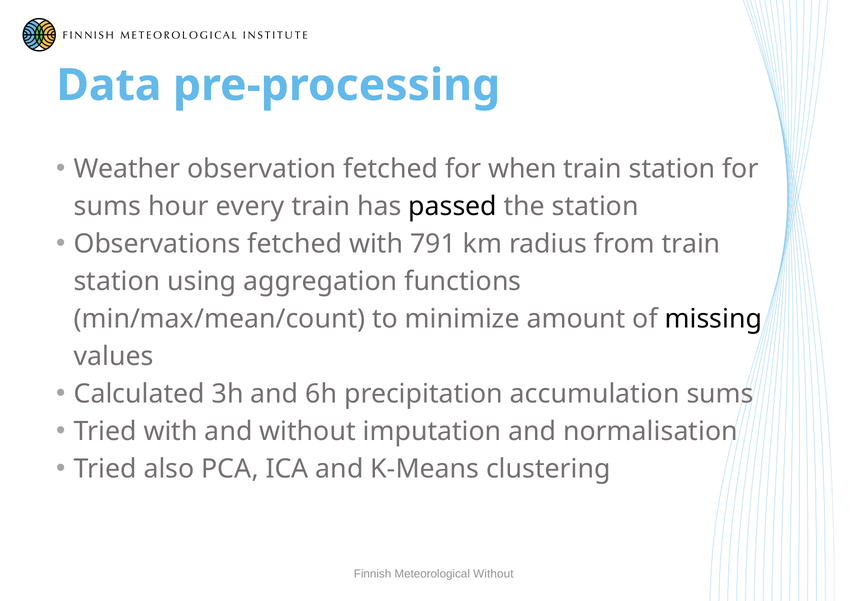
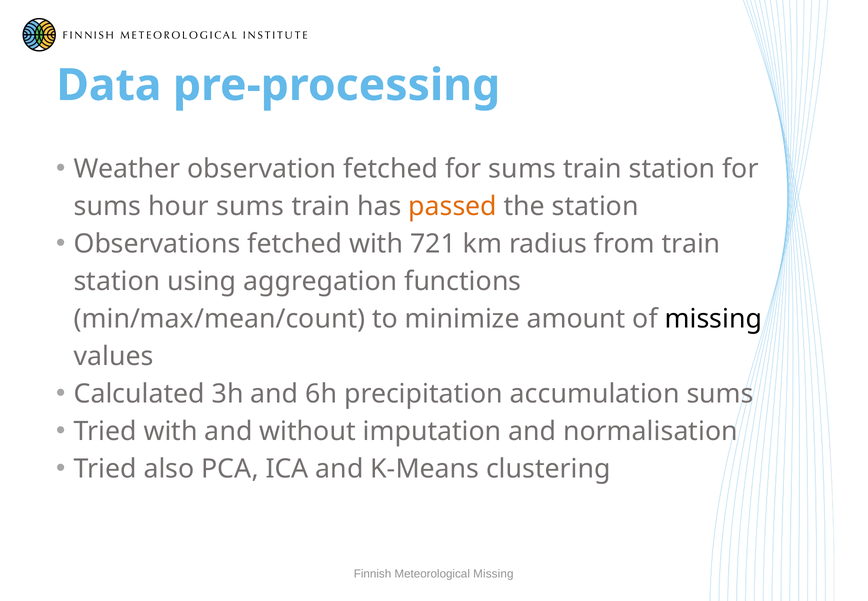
fetched for when: when -> sums
hour every: every -> sums
passed colour: black -> orange
791: 791 -> 721
Meteorological Without: Without -> Missing
